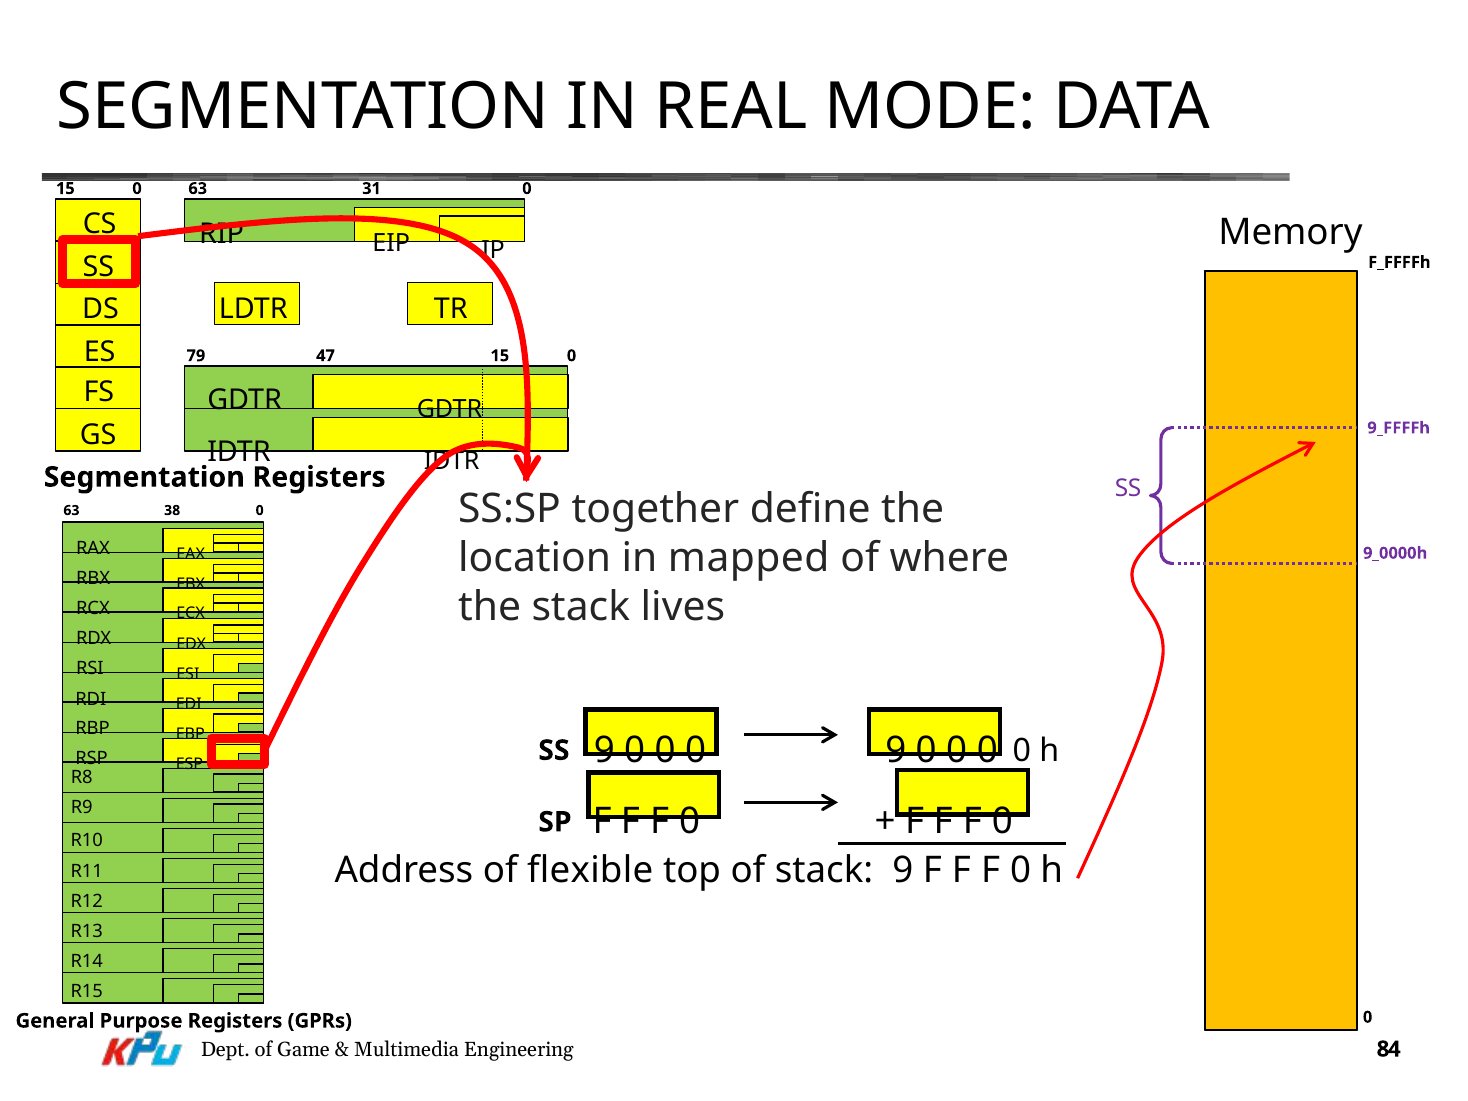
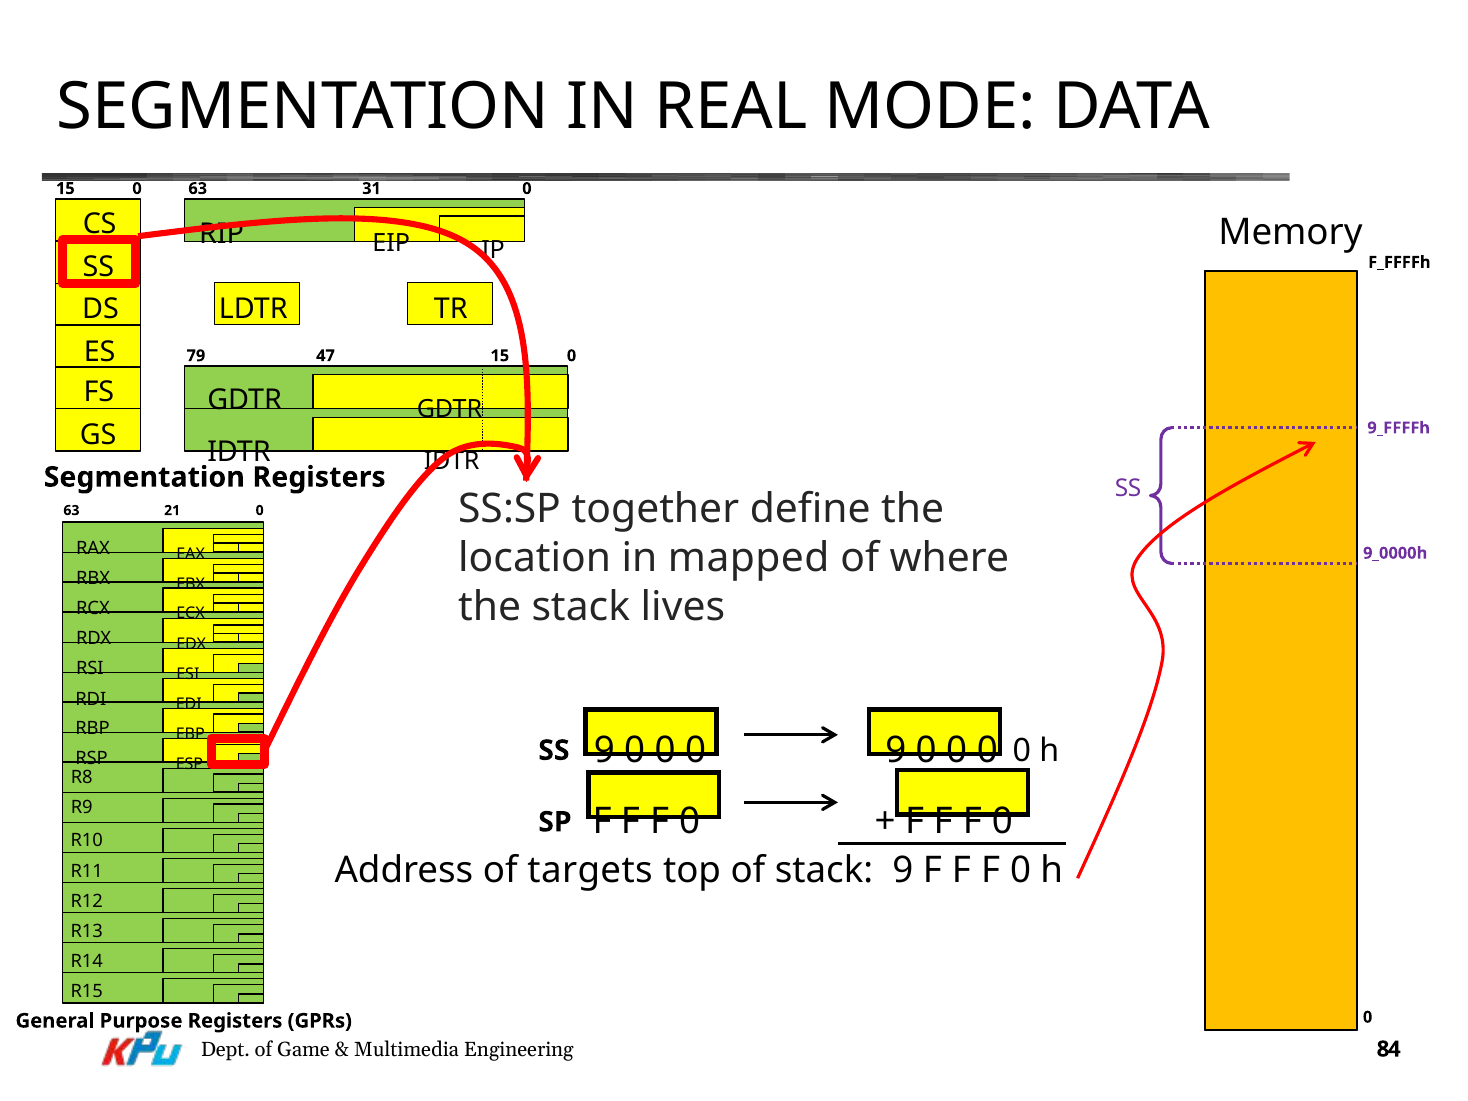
38: 38 -> 21
flexible: flexible -> targets
